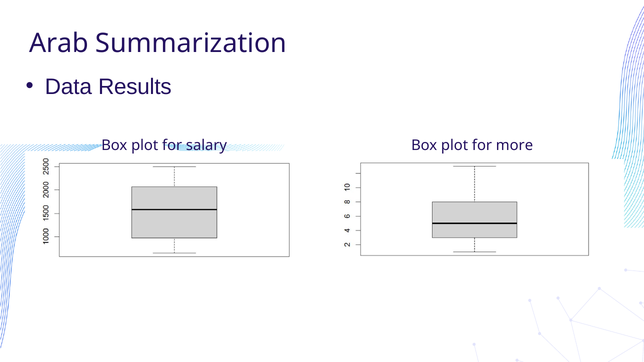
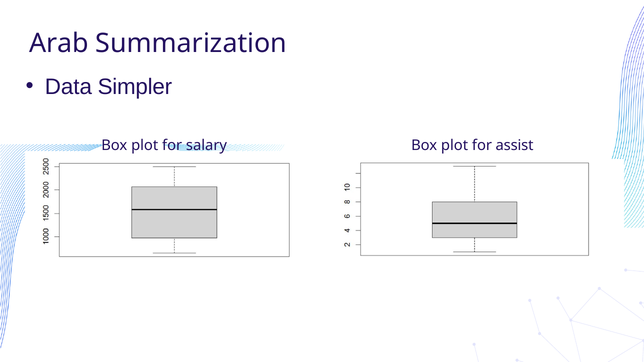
Results: Results -> Simpler
more: more -> assist
